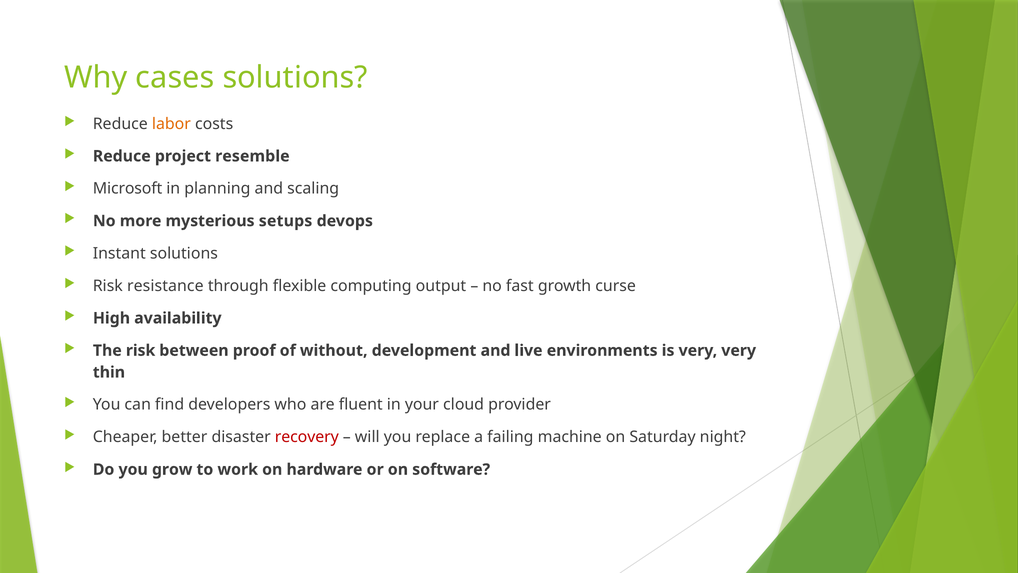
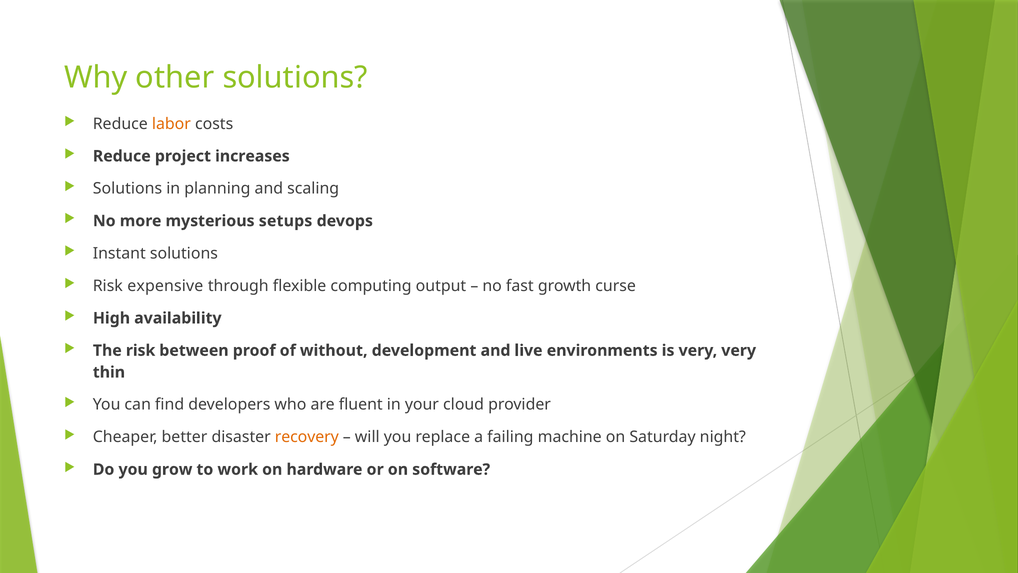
cases: cases -> other
resemble: resemble -> increases
Microsoft at (128, 188): Microsoft -> Solutions
resistance: resistance -> expensive
recovery colour: red -> orange
